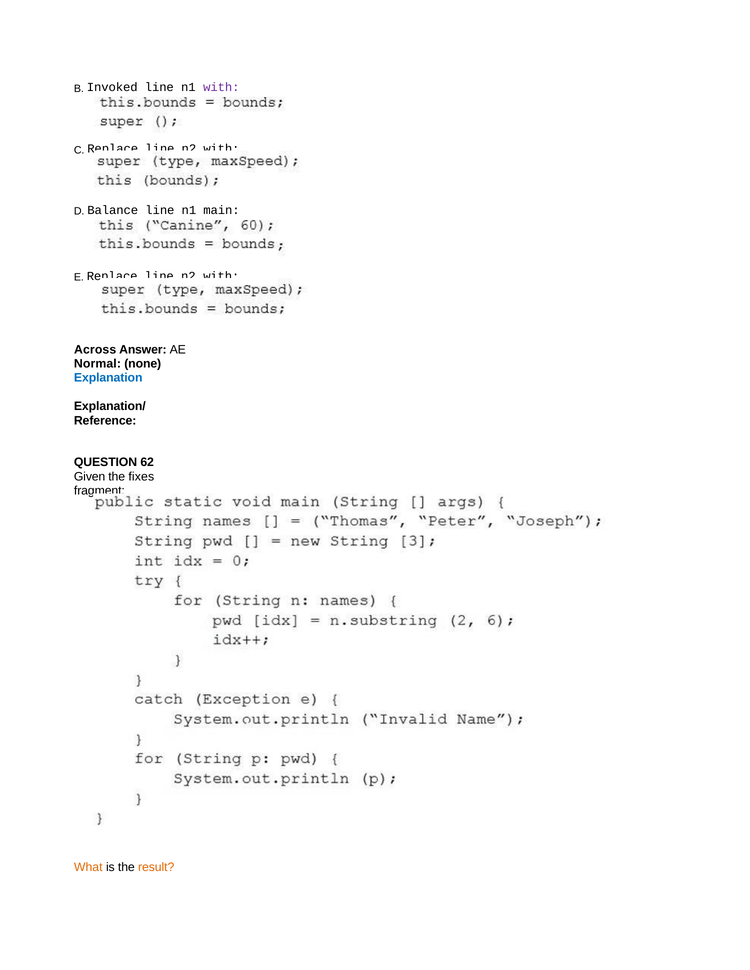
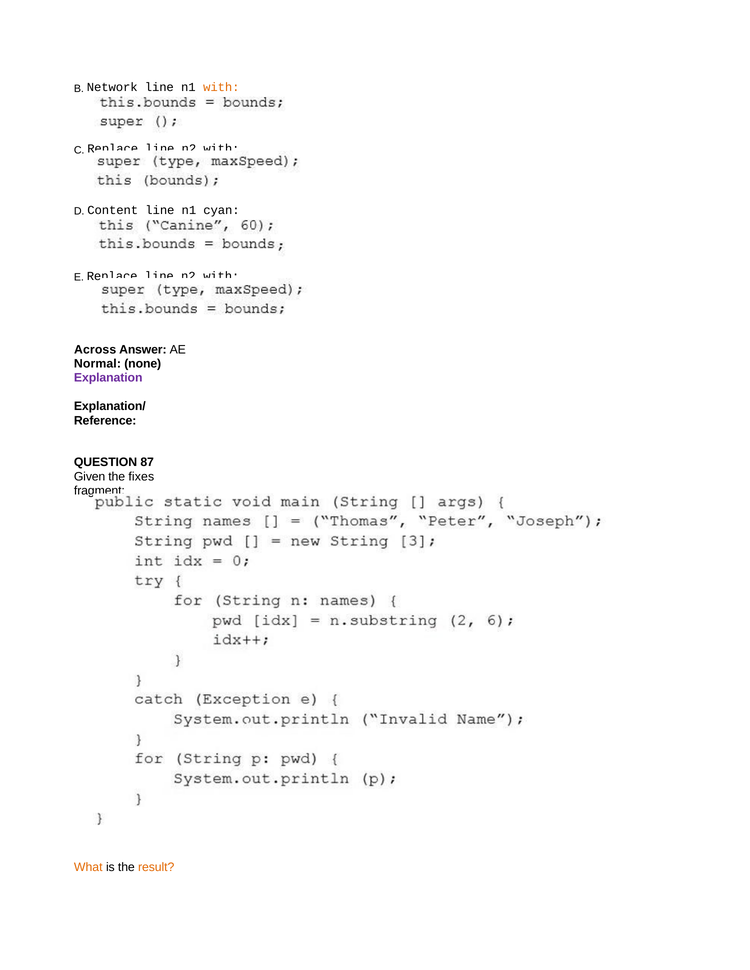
Invoked: Invoked -> Network
with at (221, 87) colour: purple -> orange
Balance: Balance -> Content
main: main -> cyan
Explanation colour: blue -> purple
62: 62 -> 87
